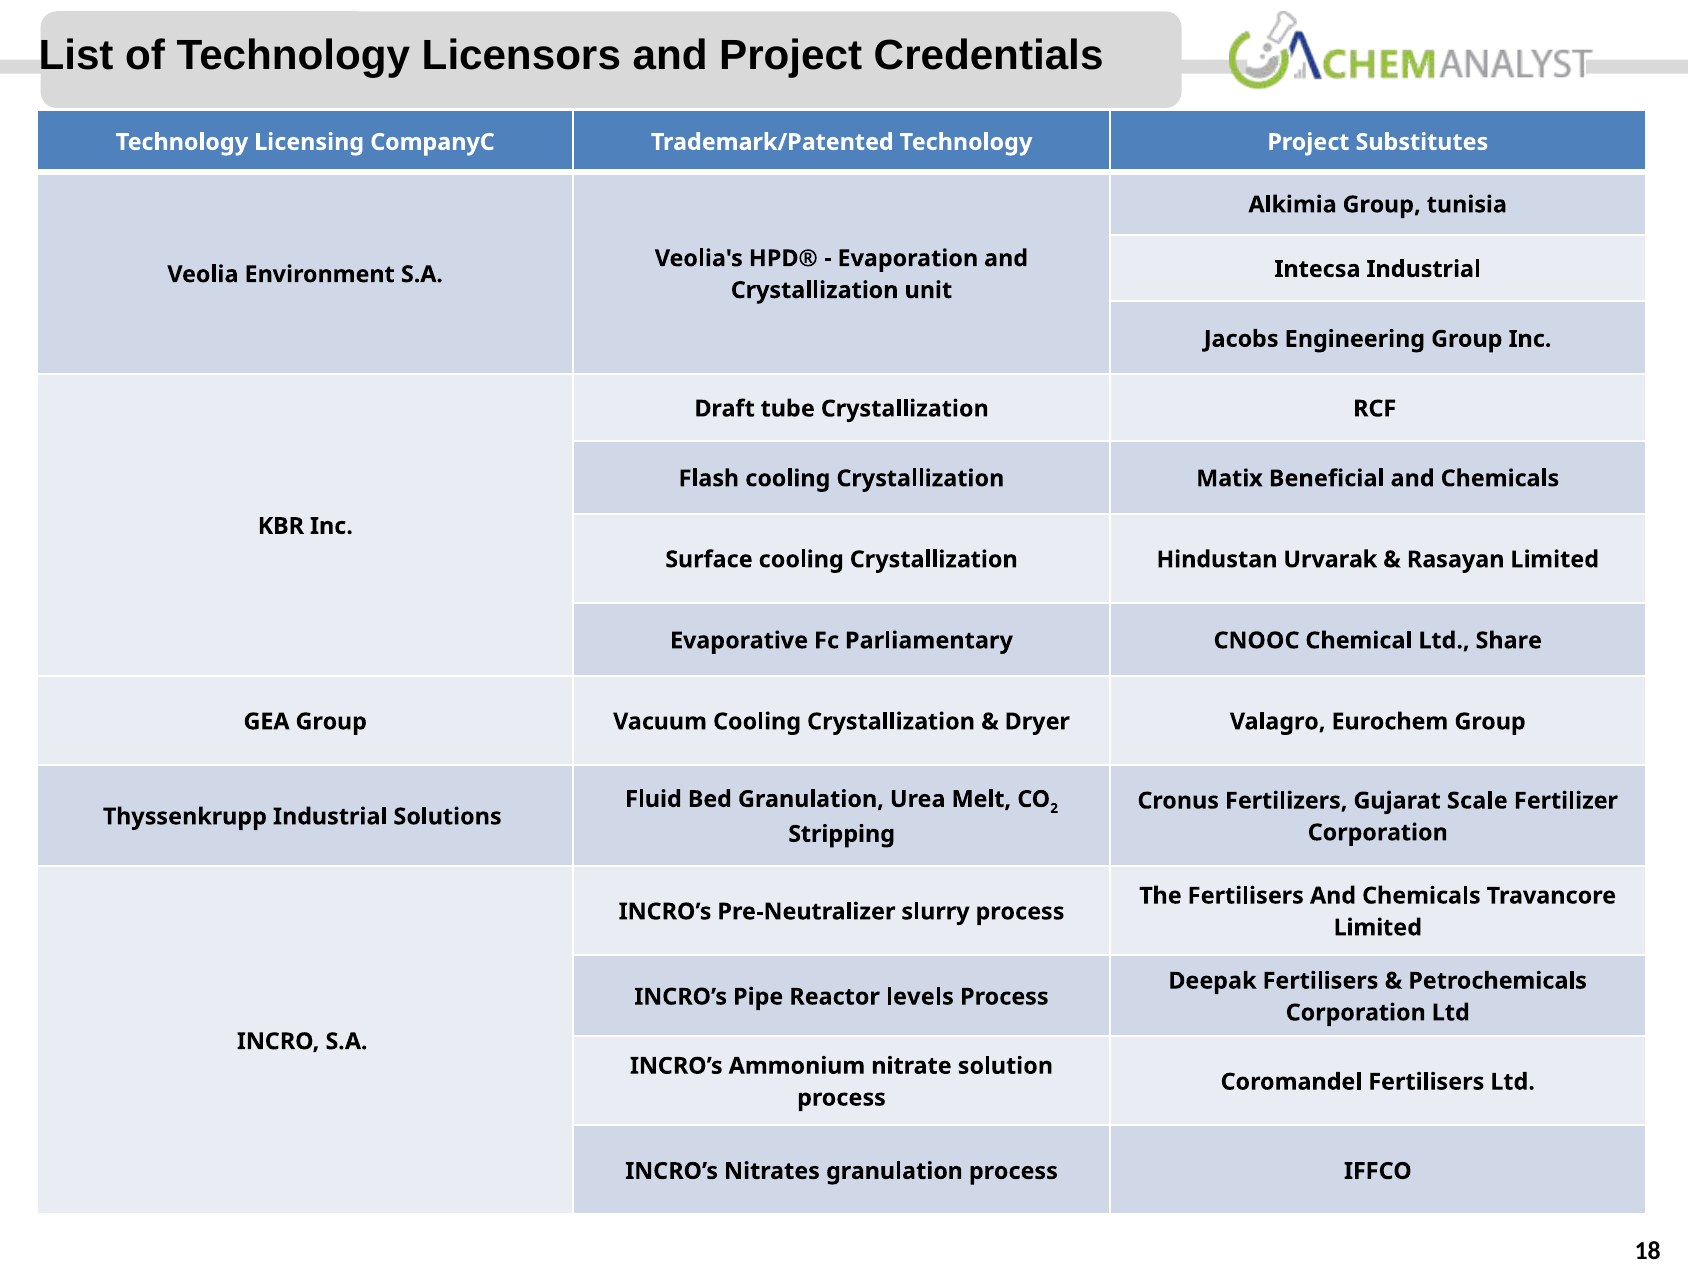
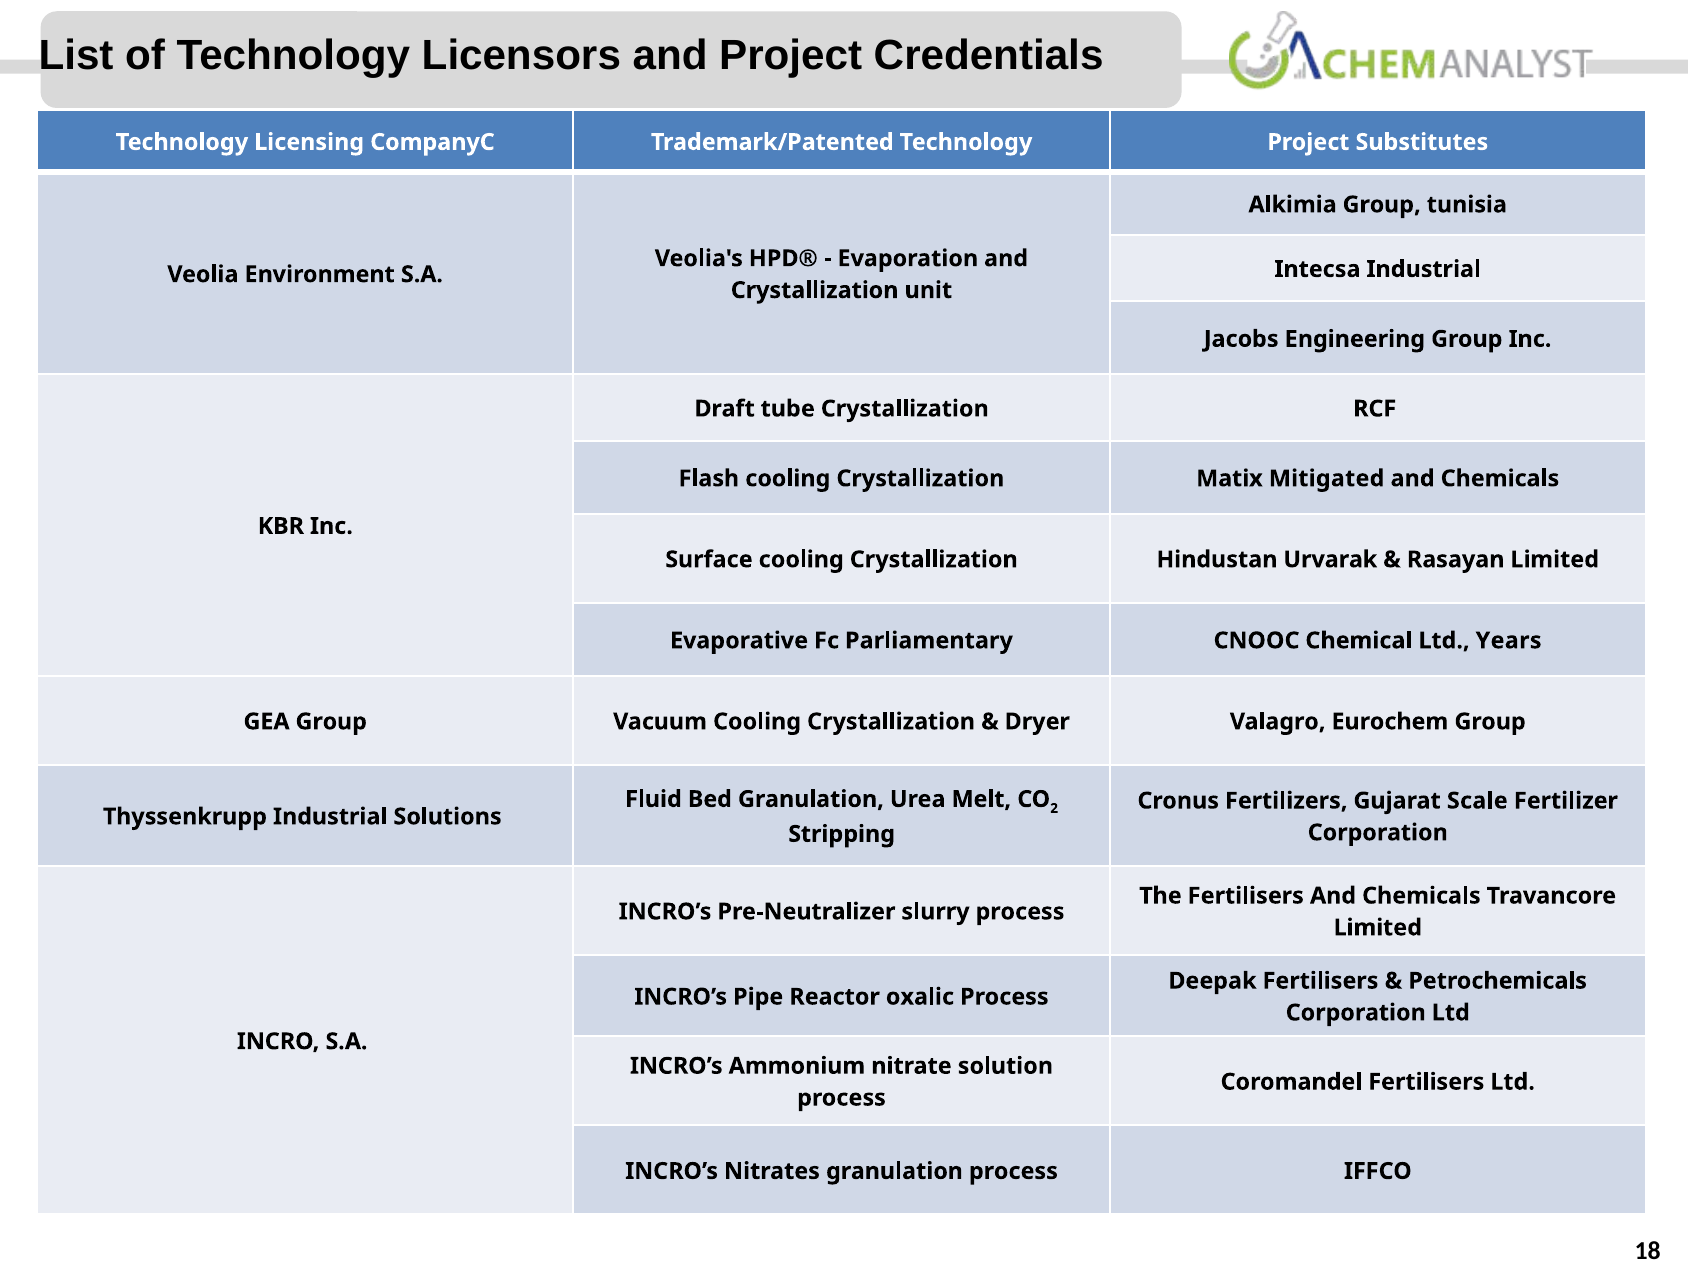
Beneficial: Beneficial -> Mitigated
Share: Share -> Years
levels: levels -> oxalic
